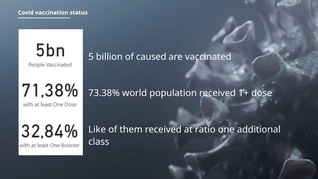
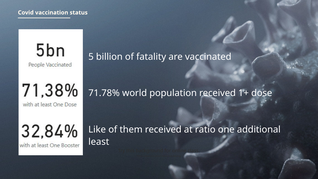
caused: caused -> fatality
73.38%: 73.38% -> 71.78%
class at (99, 142): class -> least
